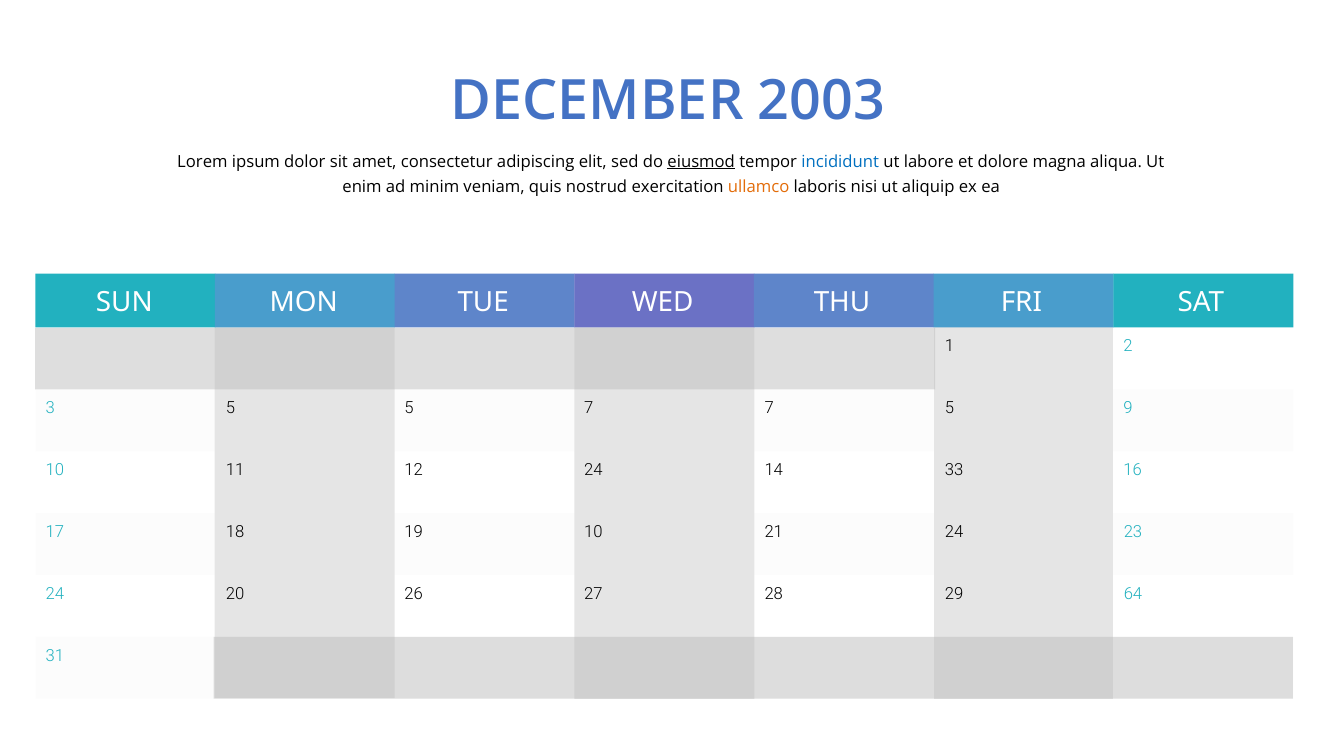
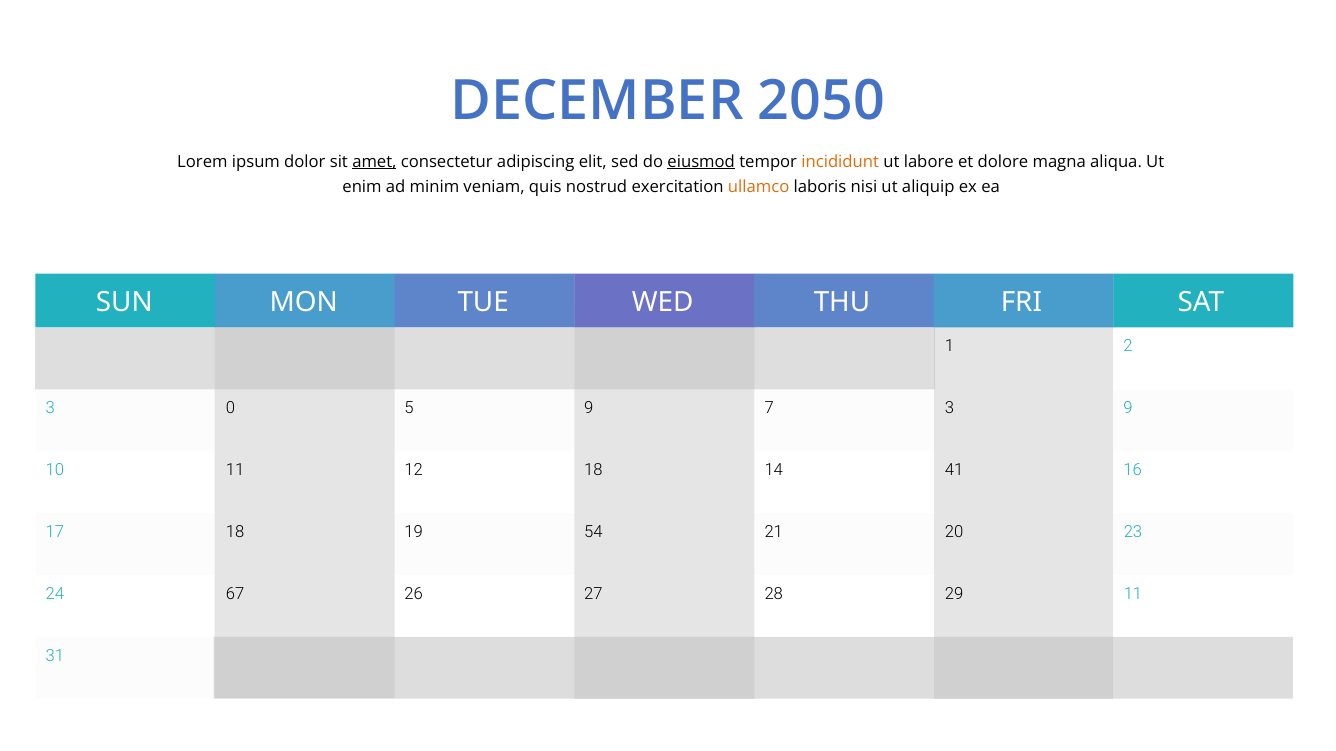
2003: 2003 -> 2050
amet underline: none -> present
incididunt colour: blue -> orange
3 5: 5 -> 0
5 7: 7 -> 9
7 5: 5 -> 3
12 24: 24 -> 18
33: 33 -> 41
19 10: 10 -> 54
21 24: 24 -> 20
20: 20 -> 67
27 64: 64 -> 11
